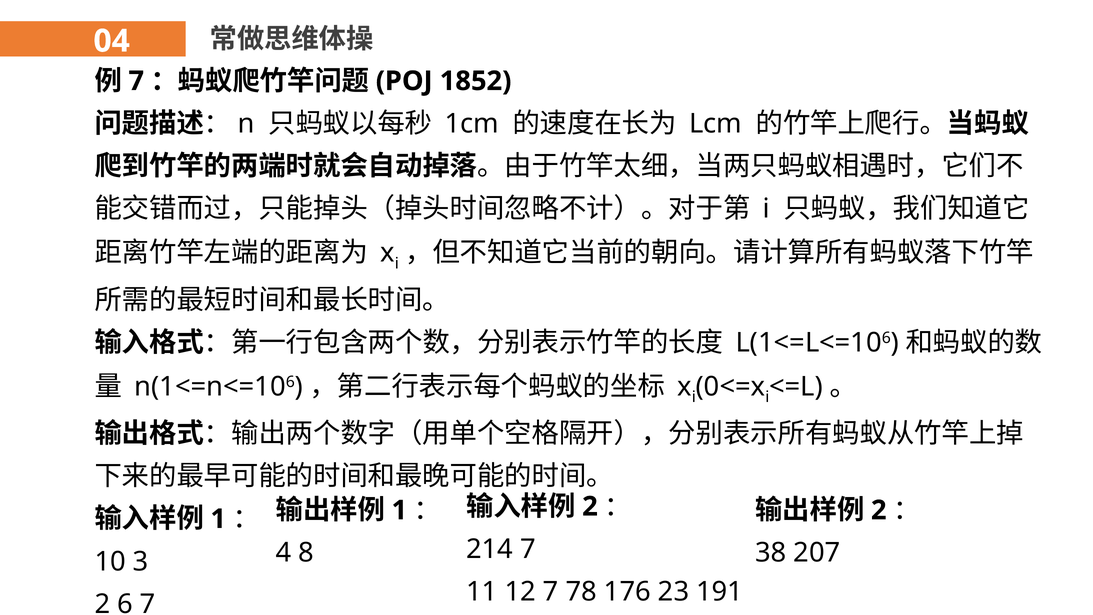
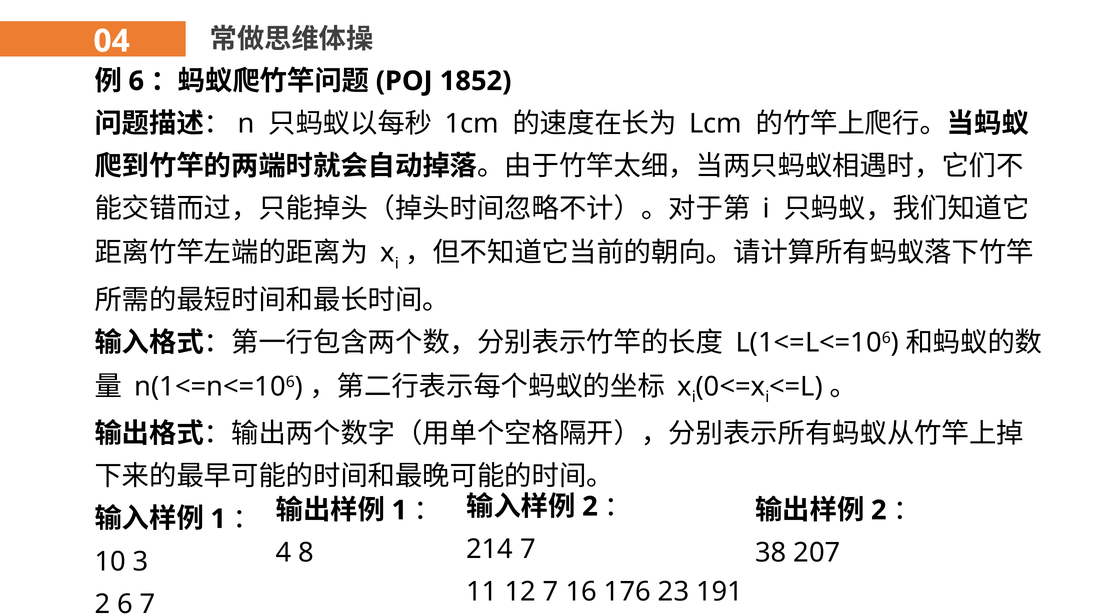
7 at (136, 81): 7 -> 6
78: 78 -> 16
